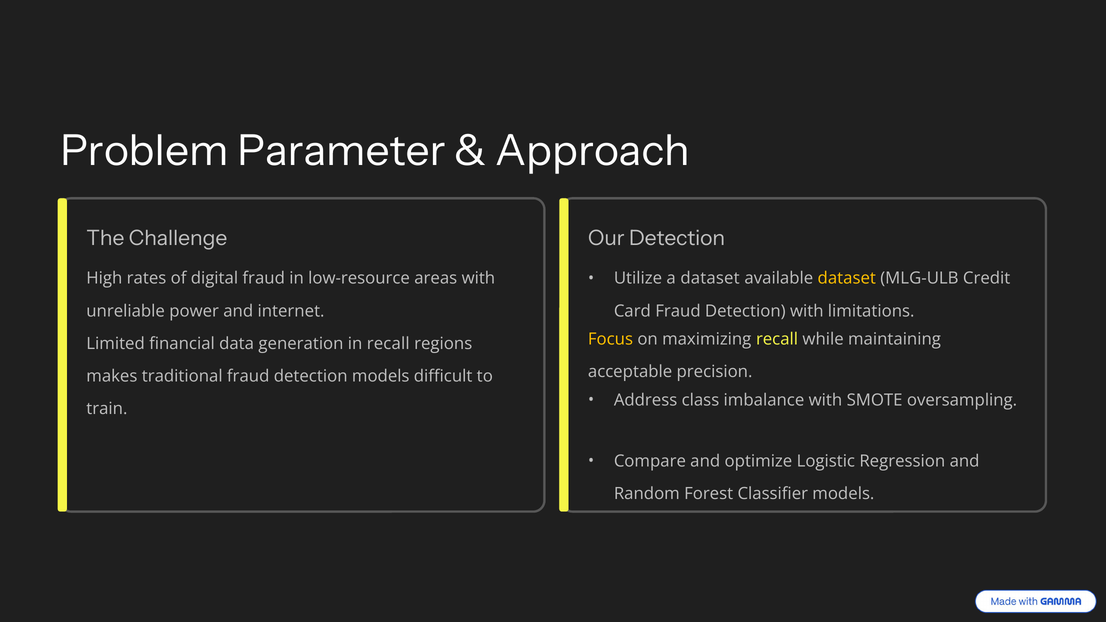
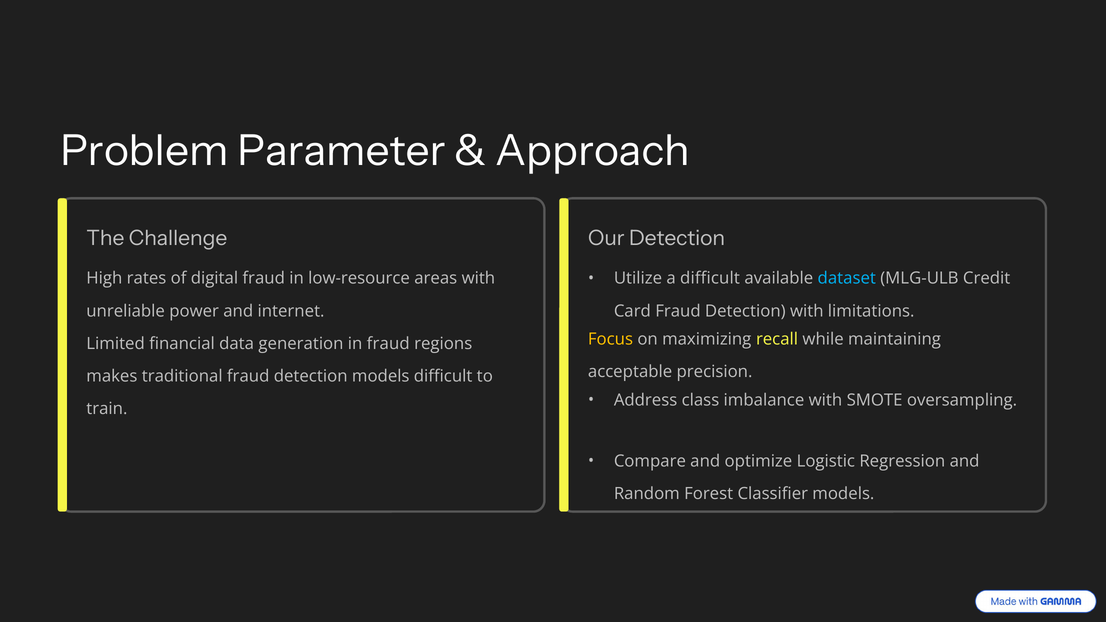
a dataset: dataset -> difficult
dataset at (847, 278) colour: yellow -> light blue
in recall: recall -> fraud
